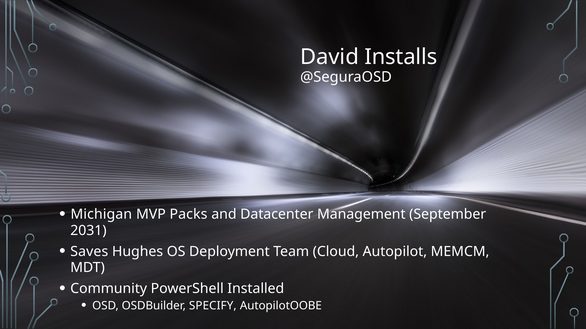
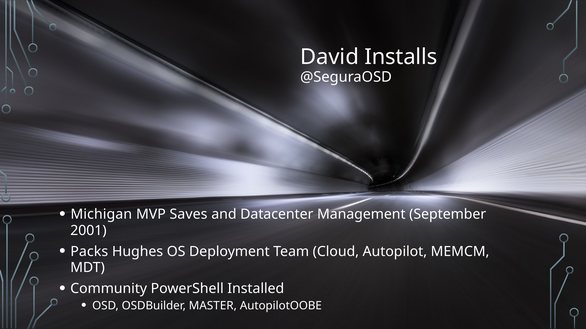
Packs: Packs -> Saves
2031: 2031 -> 2001
Saves: Saves -> Packs
SPECIFY: SPECIFY -> MASTER
